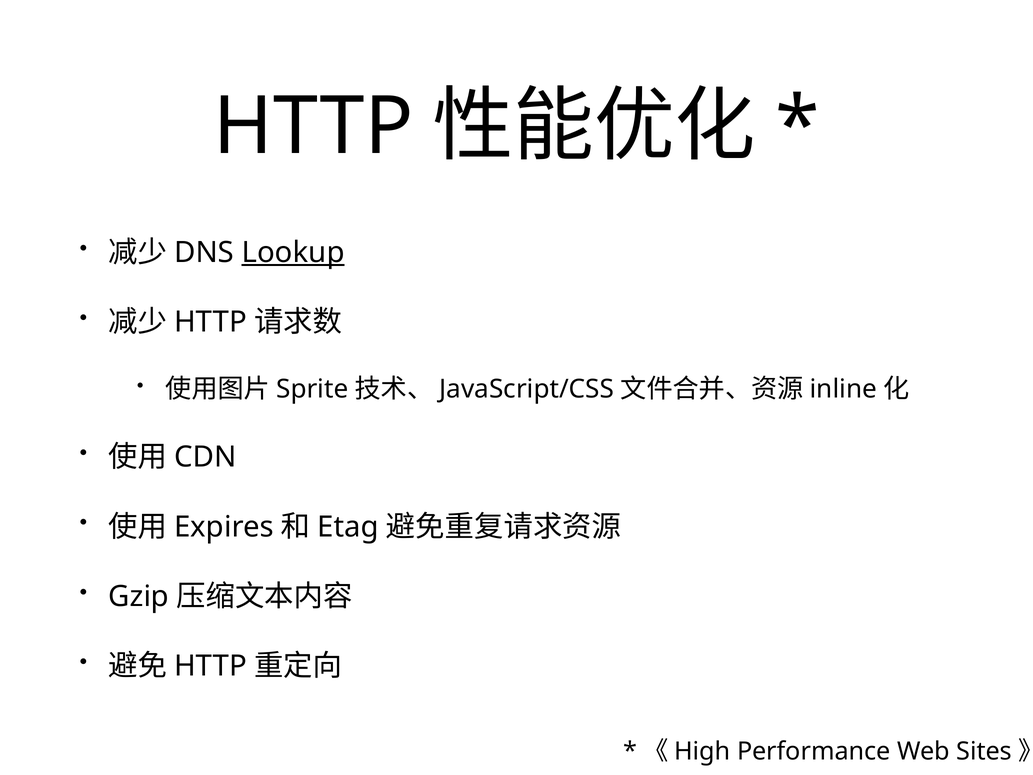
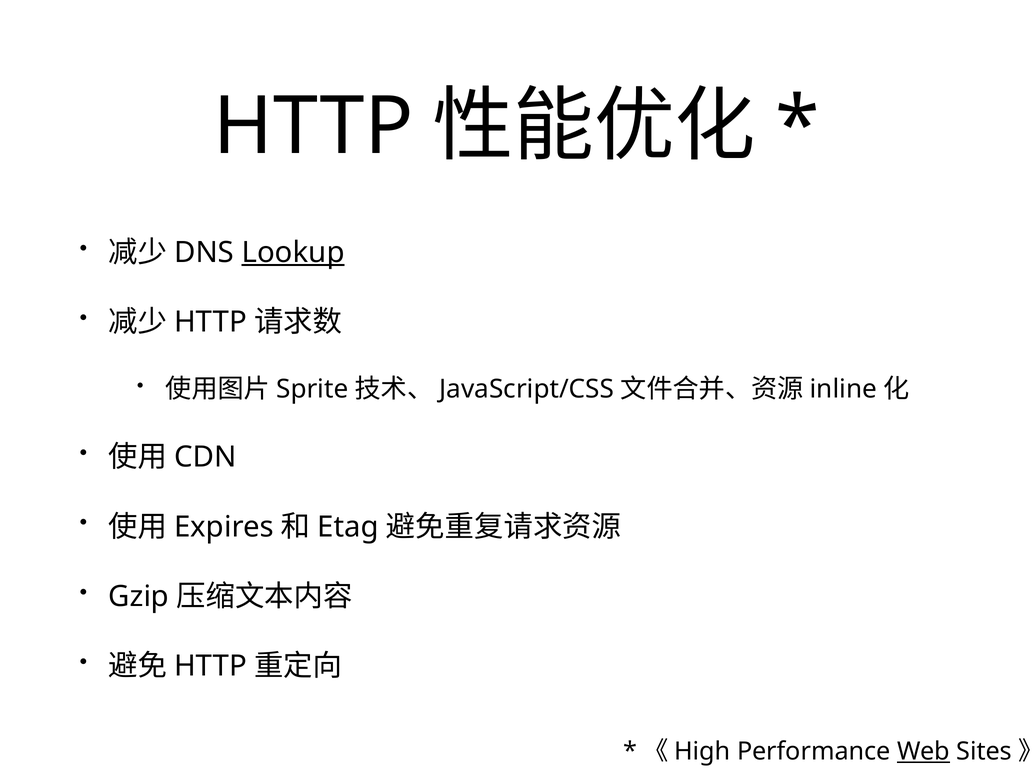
Web underline: none -> present
